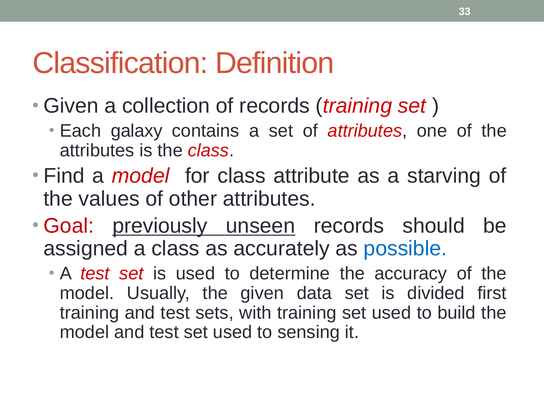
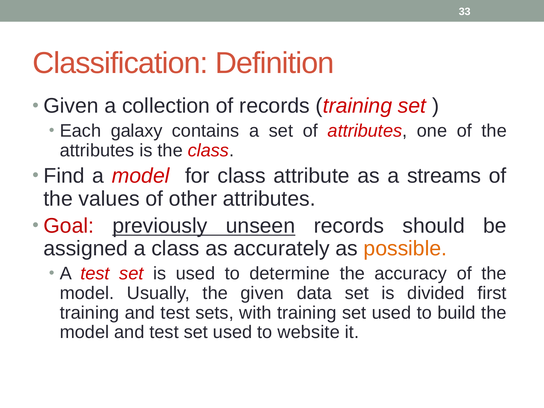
starving: starving -> streams
possible colour: blue -> orange
sensing: sensing -> website
